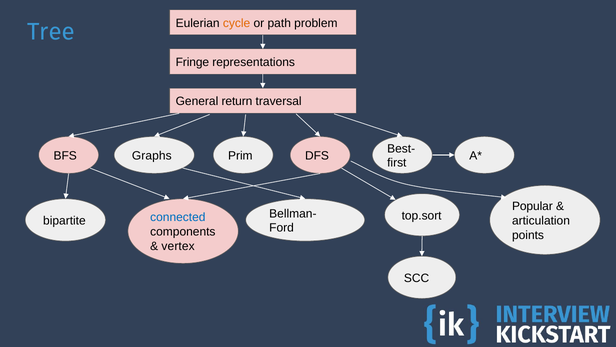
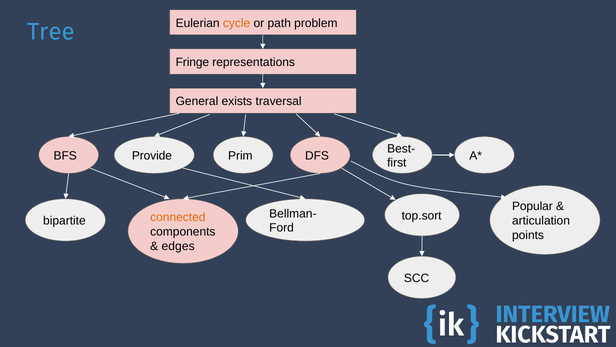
return: return -> exists
Graphs: Graphs -> Provide
connected colour: blue -> orange
vertex: vertex -> edges
